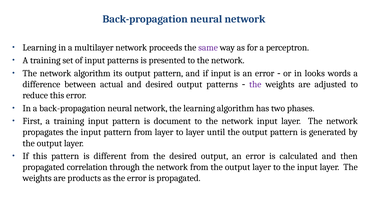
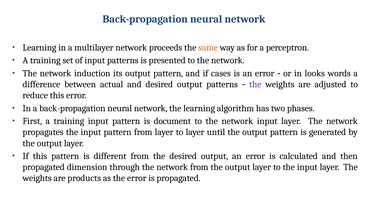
same colour: purple -> orange
network algorithm: algorithm -> induction
if input: input -> cases
correlation: correlation -> dimension
